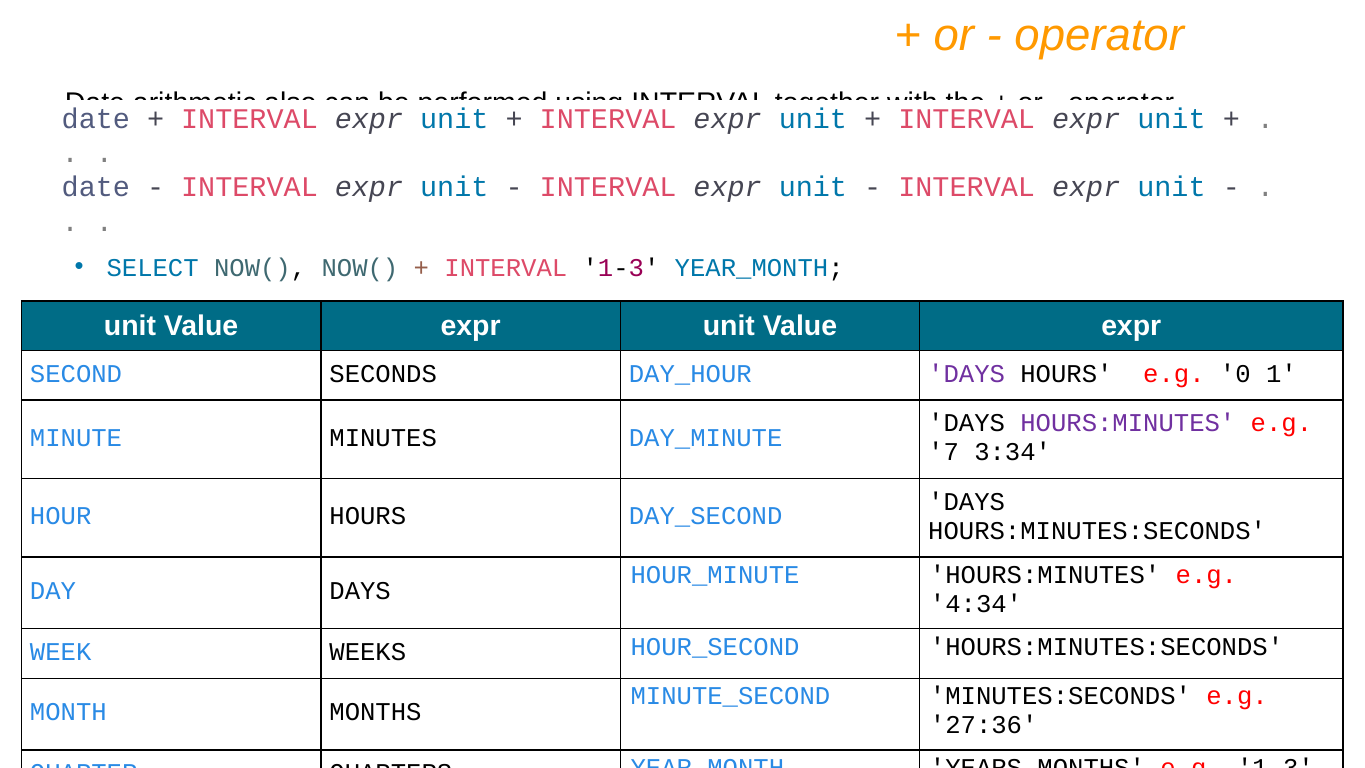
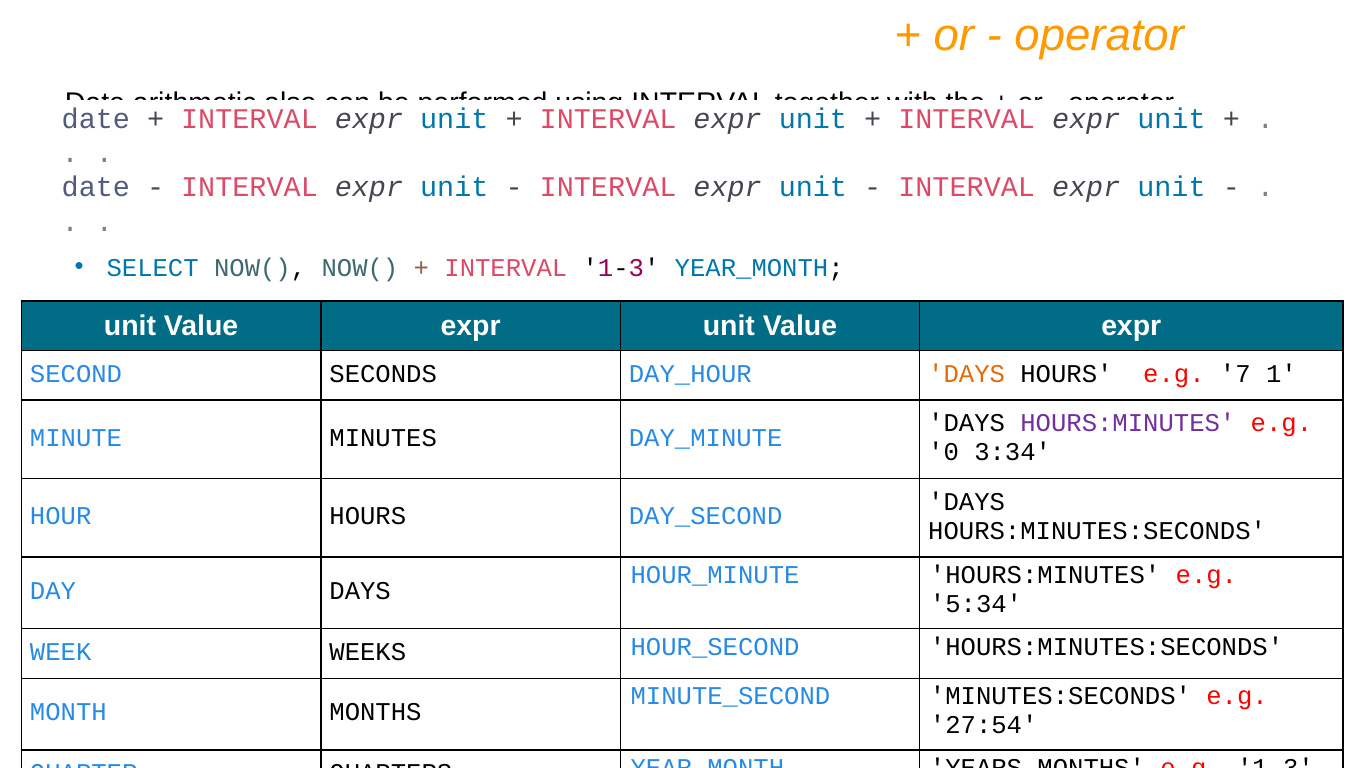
DAYS at (967, 374) colour: purple -> orange
0: 0 -> 7
7: 7 -> 0
4:34: 4:34 -> 5:34
27:36: 27:36 -> 27:54
